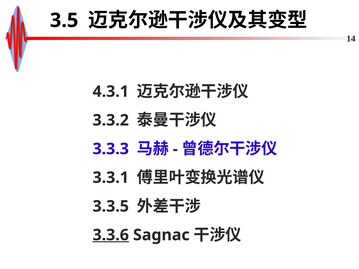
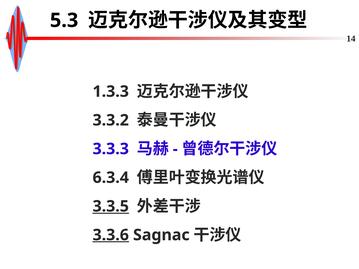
3.5: 3.5 -> 5.3
4.3.1: 4.3.1 -> 1.3.3
3.3.1: 3.3.1 -> 6.3.4
3.3.5 underline: none -> present
